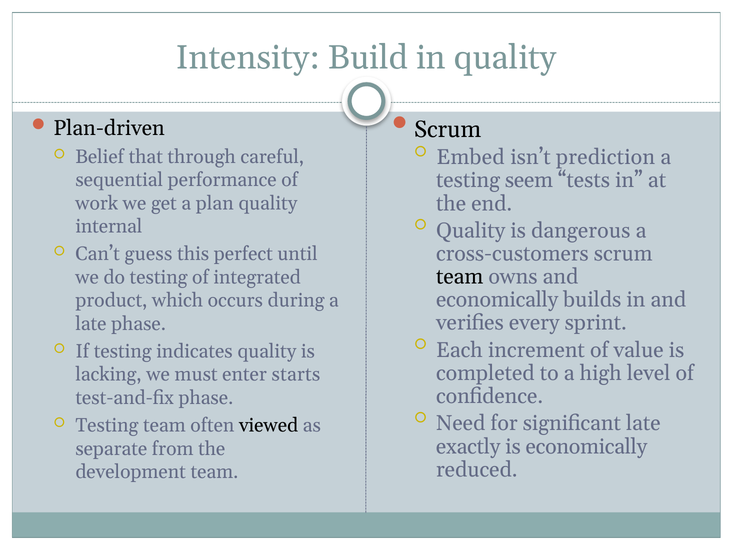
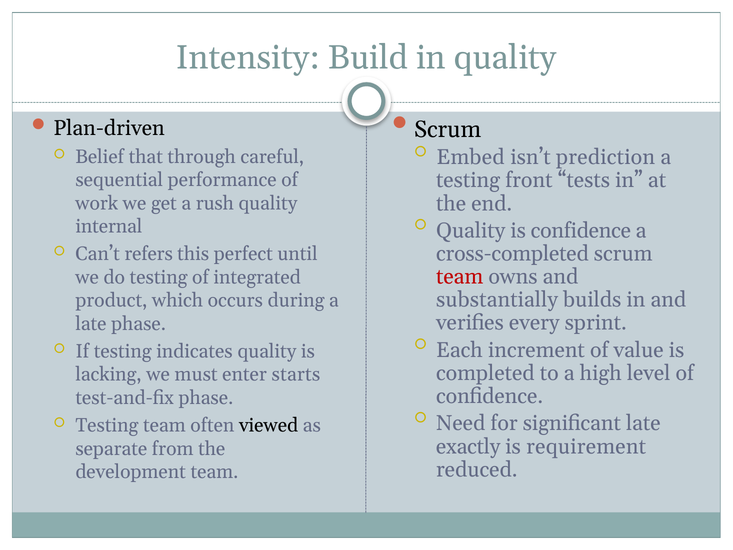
seem: seem -> front
plan: plan -> rush
is dangerous: dangerous -> confidence
guess: guess -> refers
cross-customers: cross-customers -> cross-completed
team at (460, 277) colour: black -> red
economically at (497, 300): economically -> substantially
is economically: economically -> requirement
